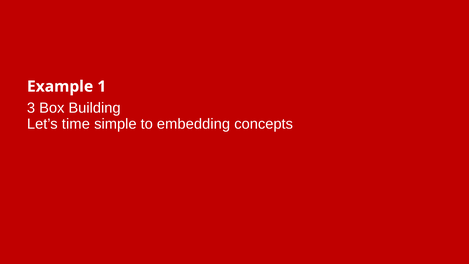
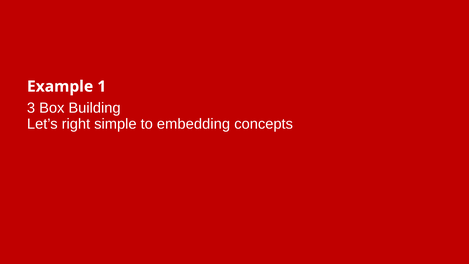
time: time -> right
